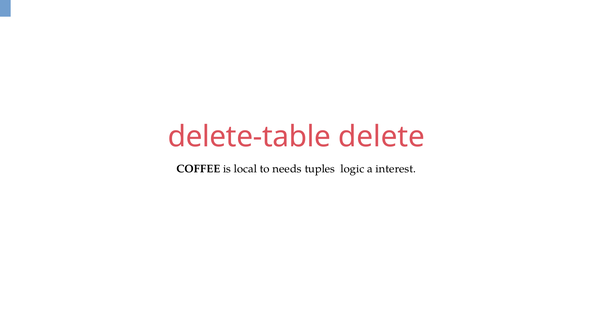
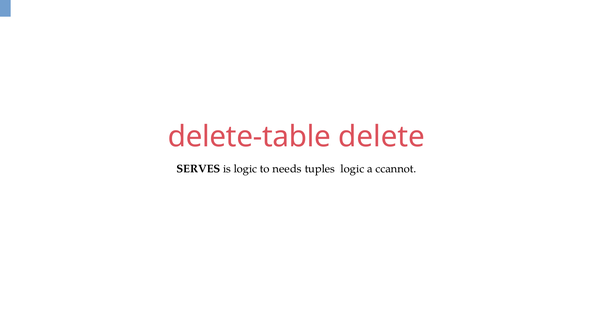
COFFEE: COFFEE -> SERVES
is local: local -> logic
interest: interest -> ccannot
